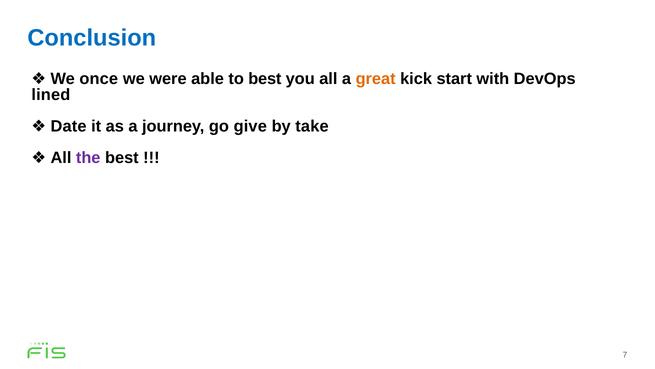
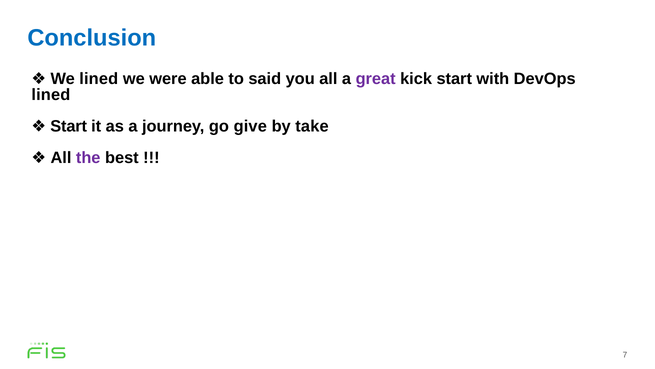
We once: once -> lined
to best: best -> said
great colour: orange -> purple
Date at (69, 126): Date -> Start
